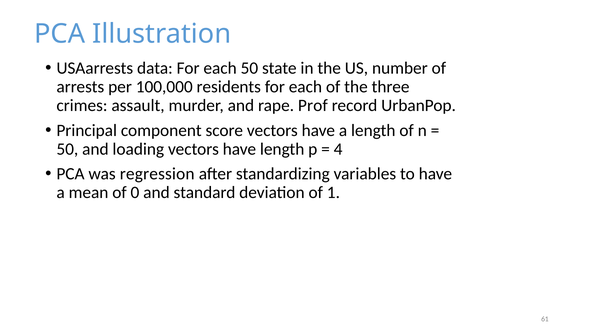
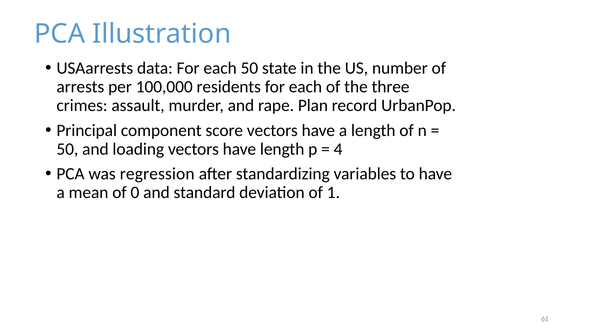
Prof: Prof -> Plan
